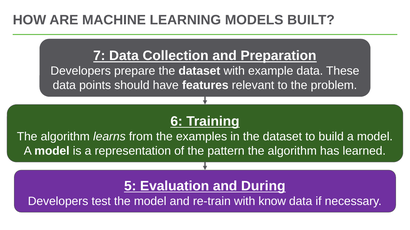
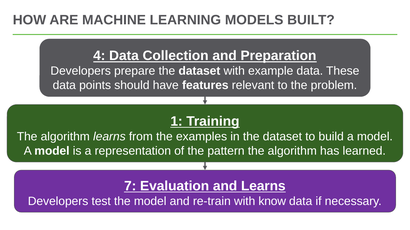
7: 7 -> 4
6: 6 -> 1
5: 5 -> 7
and During: During -> Learns
